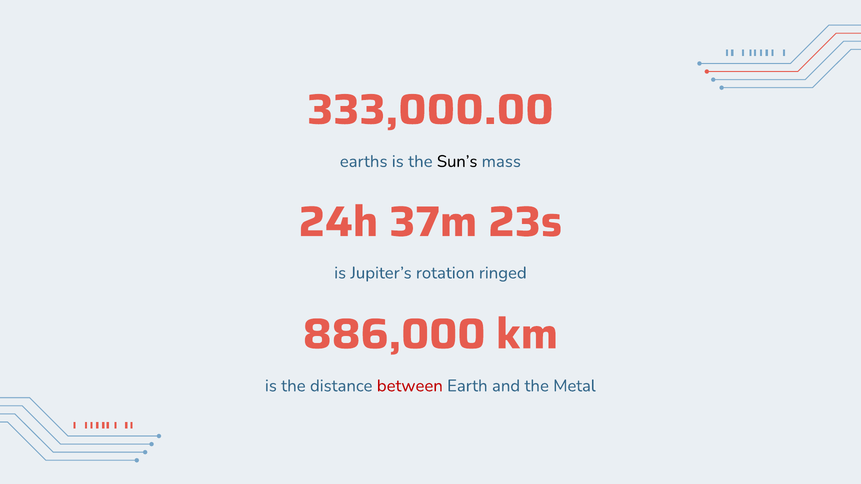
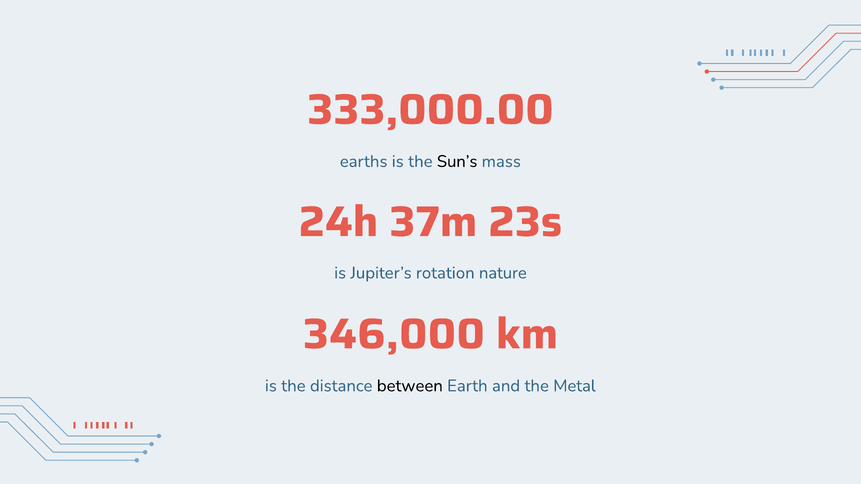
ringed: ringed -> nature
886,000: 886,000 -> 346,000
between colour: red -> black
